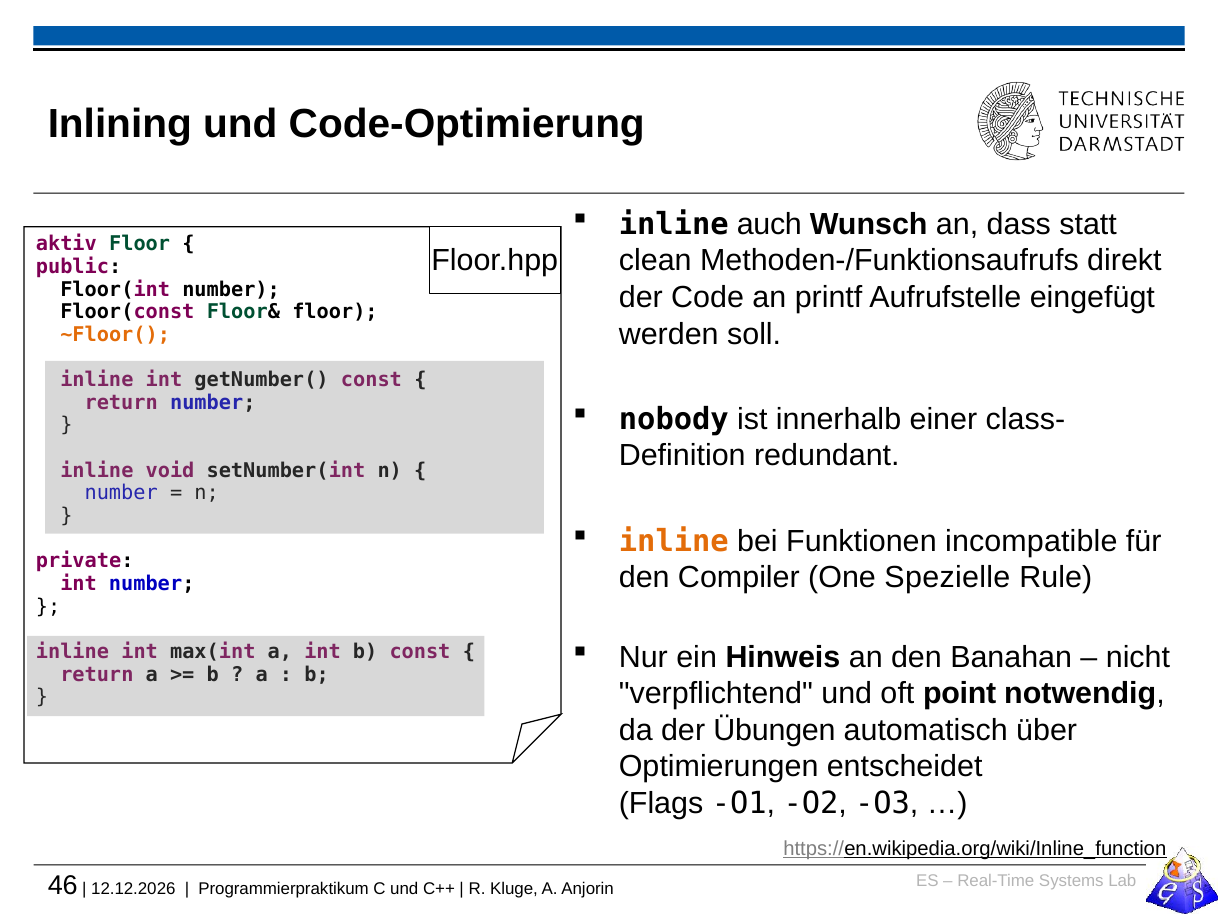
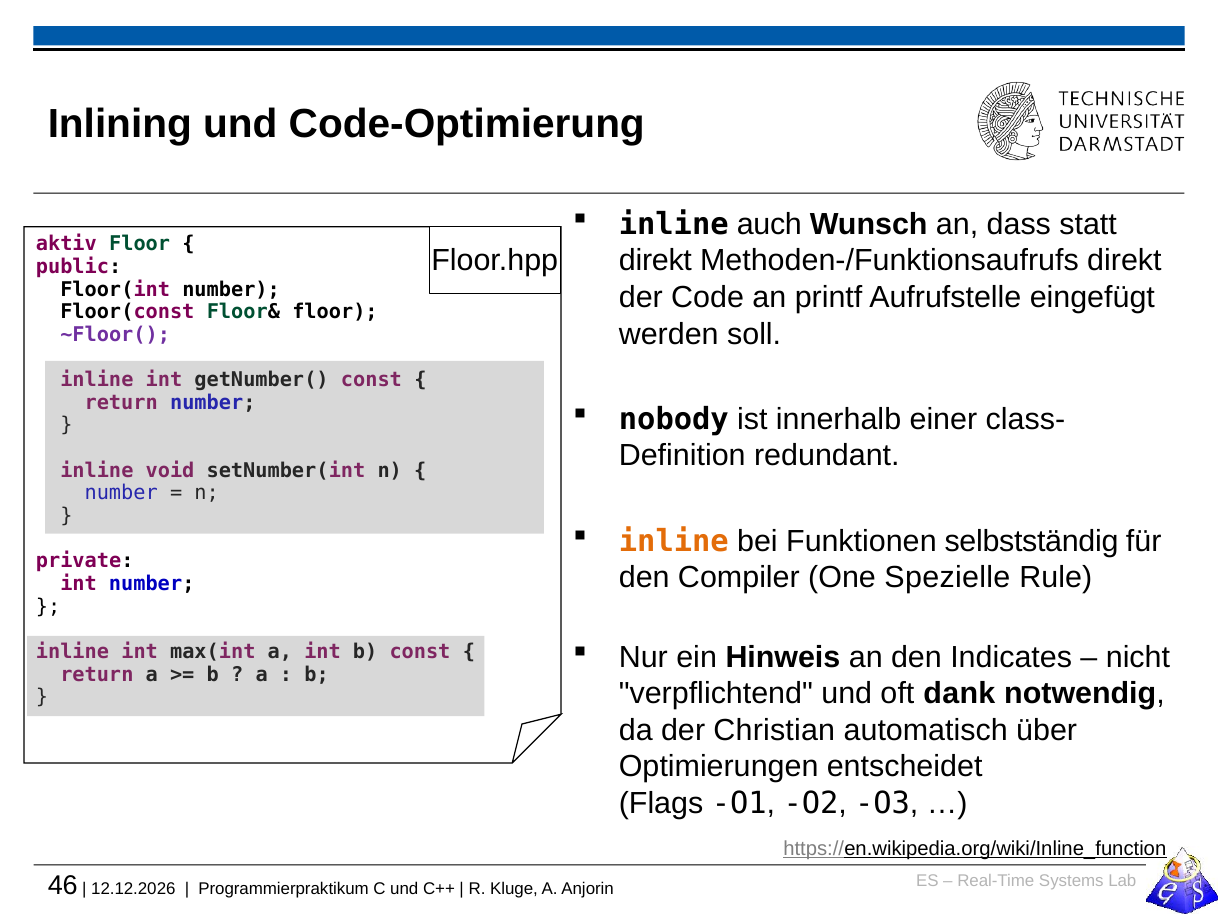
clean at (655, 261): clean -> direkt
~Floor( colour: orange -> purple
incompatible: incompatible -> selbstständig
Banahan: Banahan -> Indicates
point: point -> dank
Übungen: Übungen -> Christian
